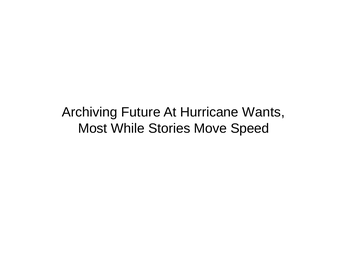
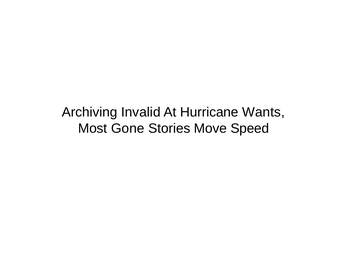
Future: Future -> Invalid
While: While -> Gone
